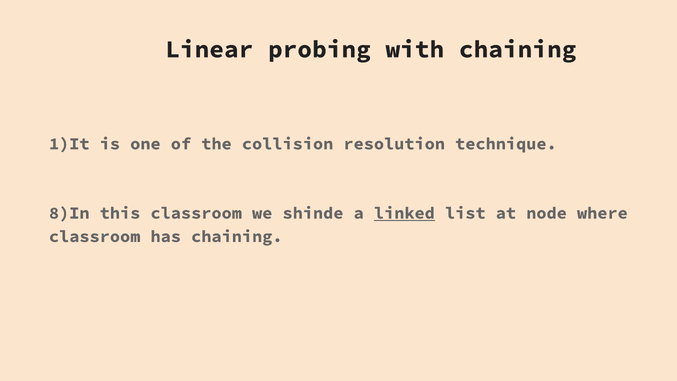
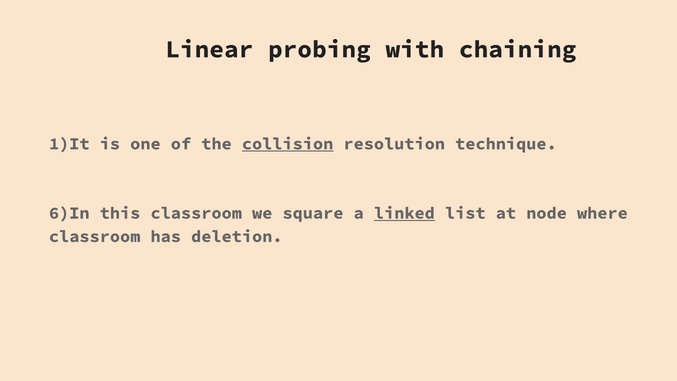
collision underline: none -> present
8)In: 8)In -> 6)In
shinde: shinde -> square
has chaining: chaining -> deletion
